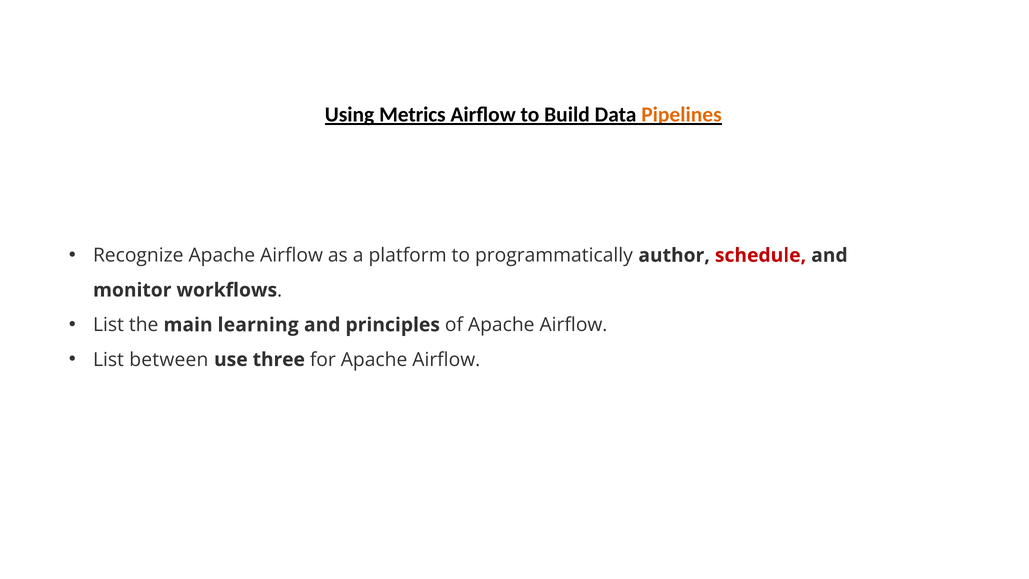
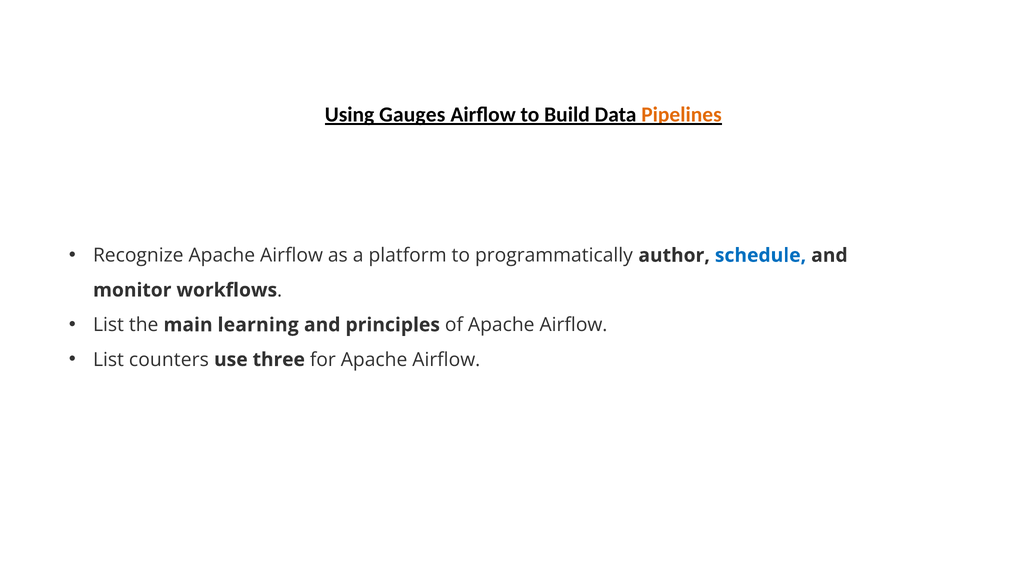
Metrics: Metrics -> Gauges
schedule colour: red -> blue
between: between -> counters
